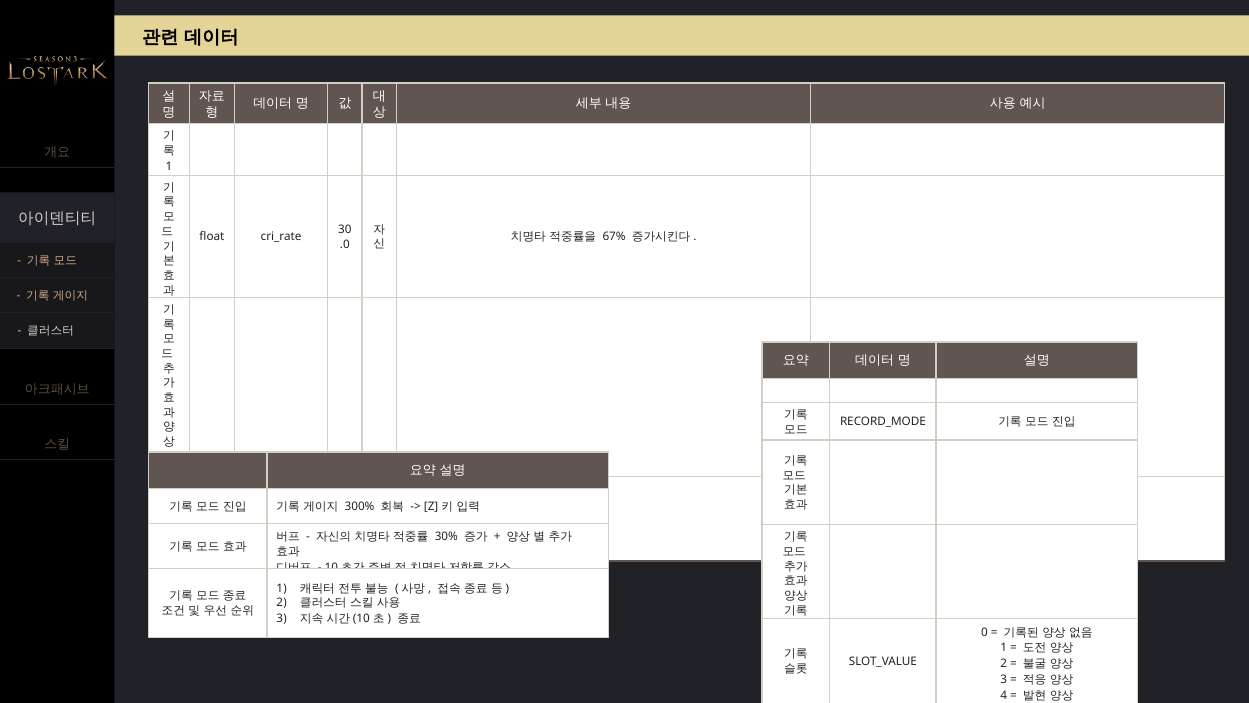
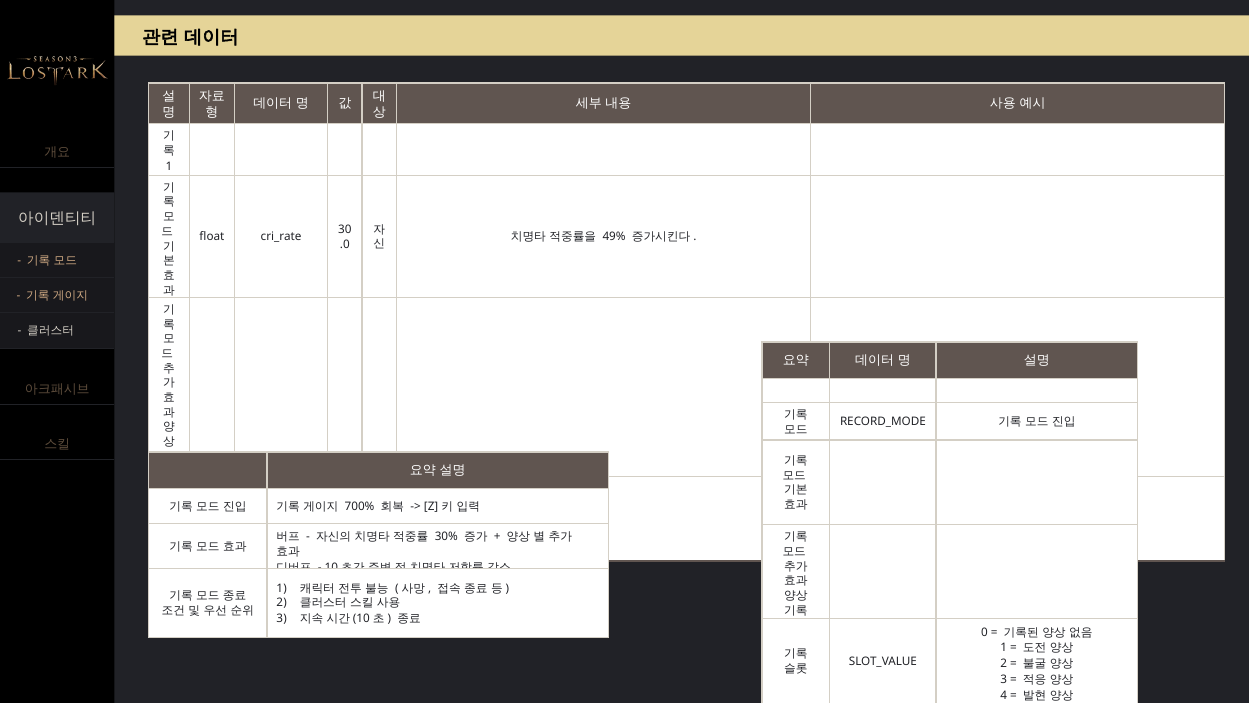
67%: 67% -> 49%
300%: 300% -> 700%
